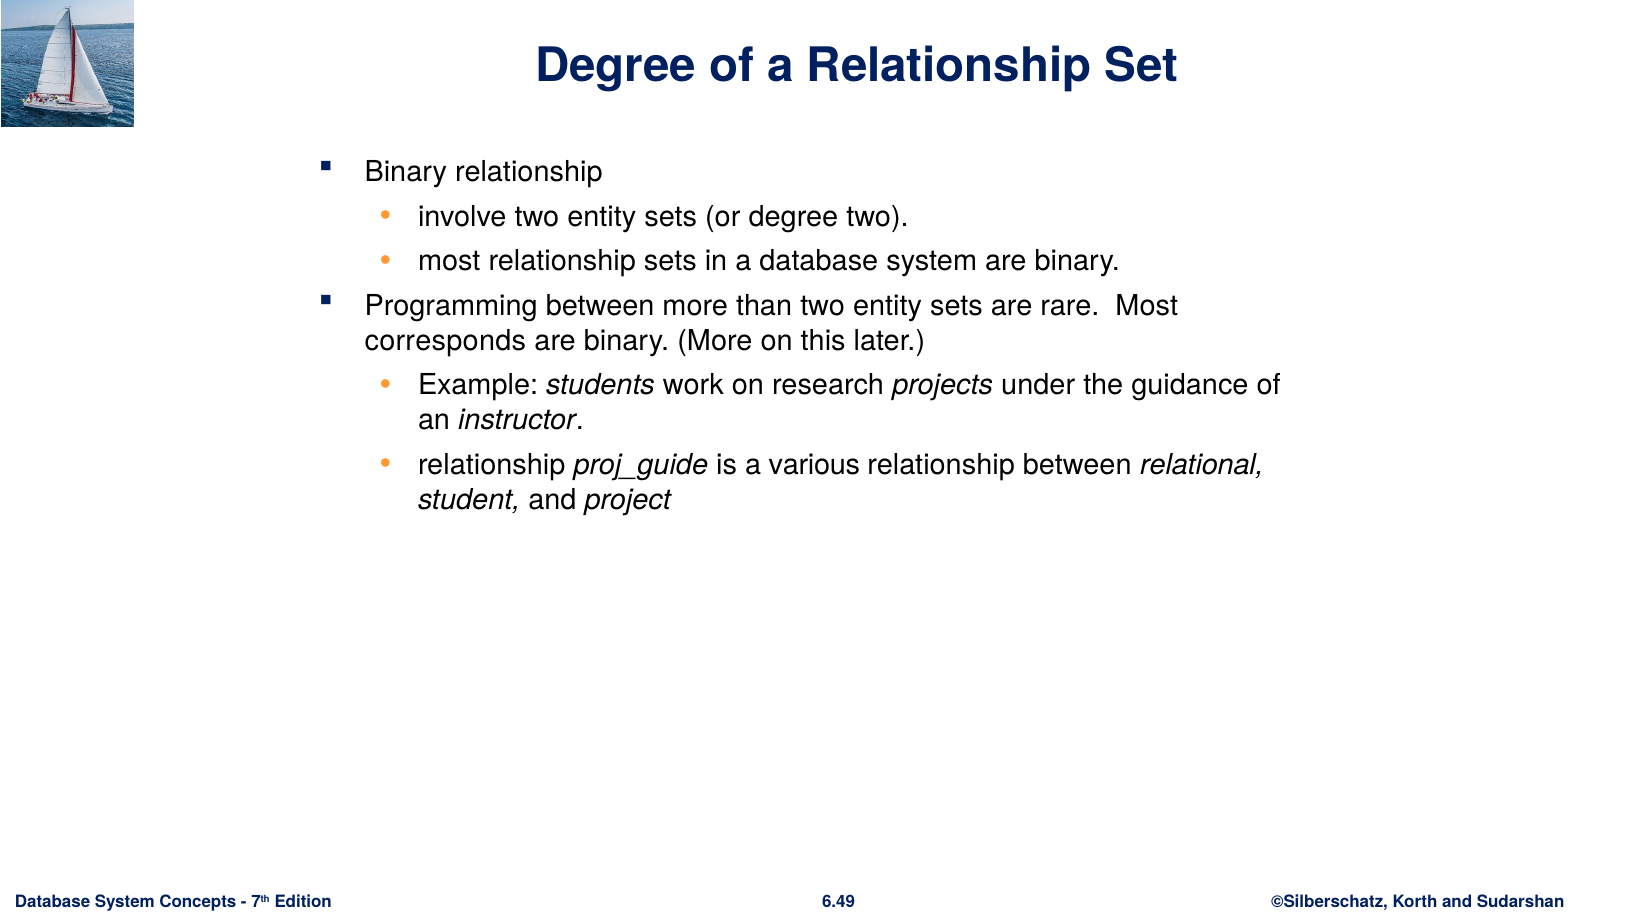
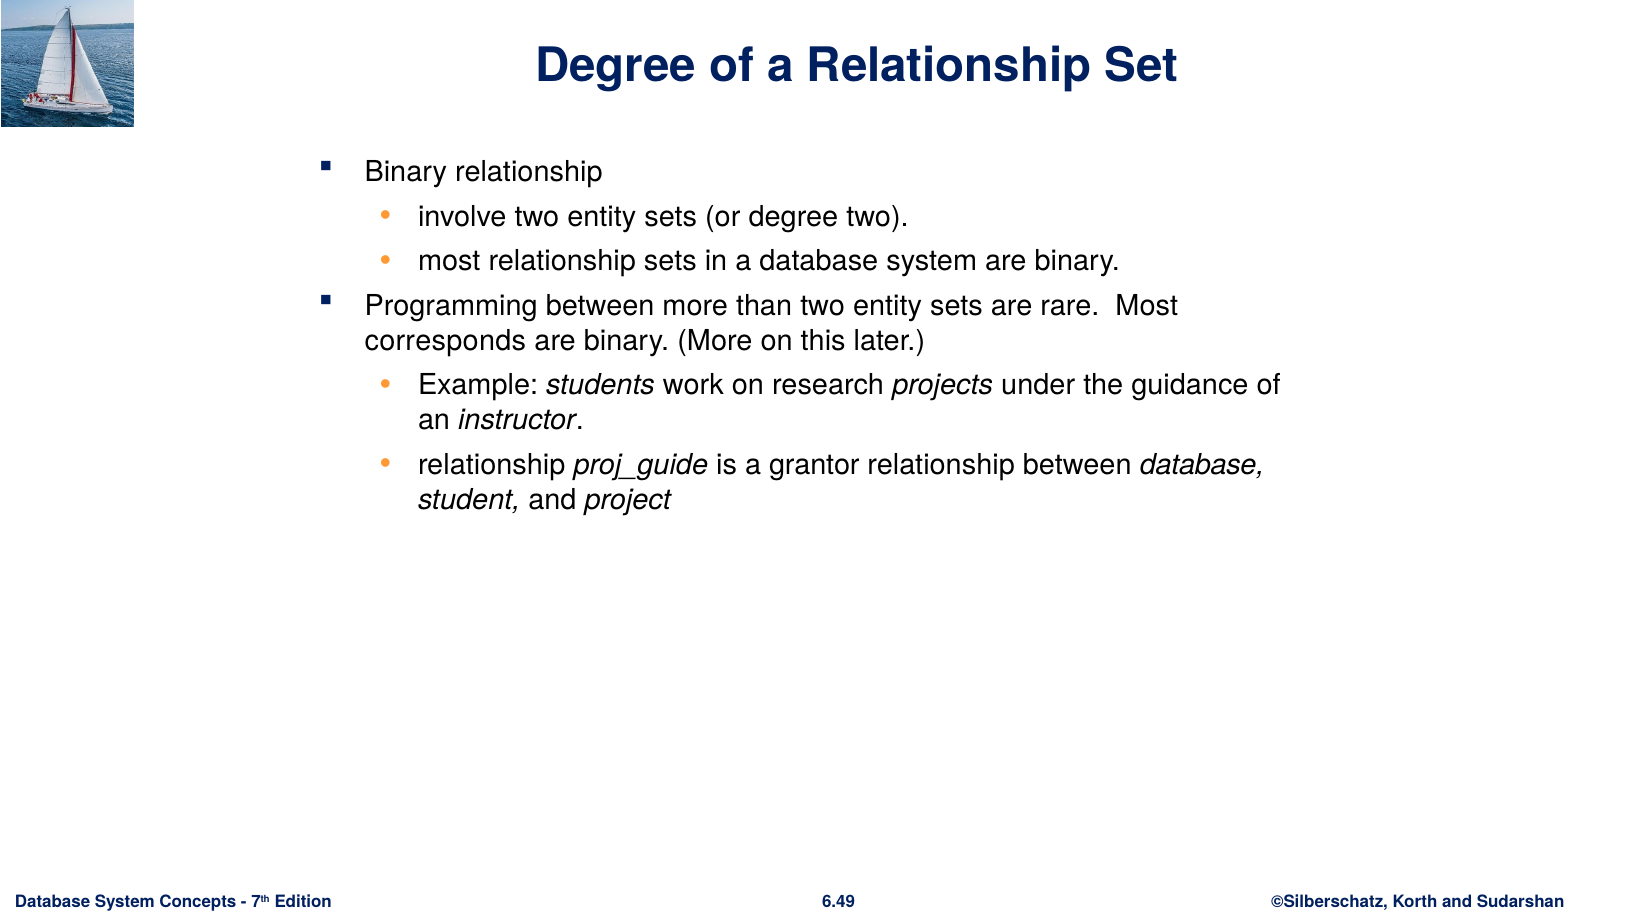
various: various -> grantor
between relational: relational -> database
